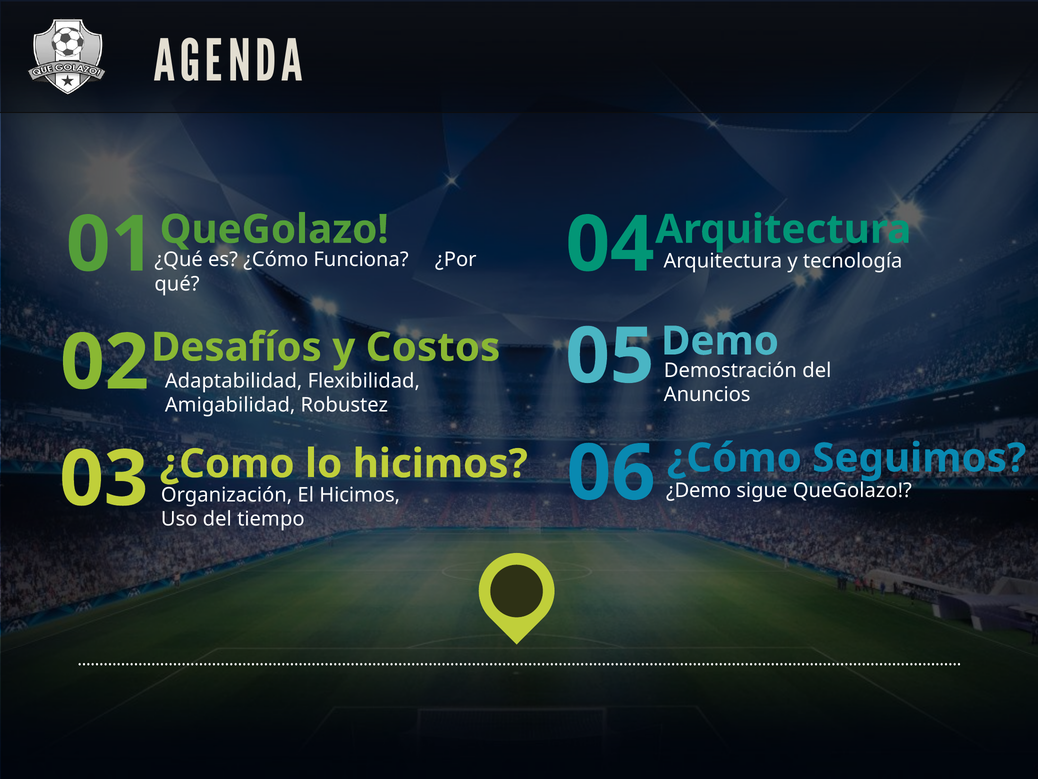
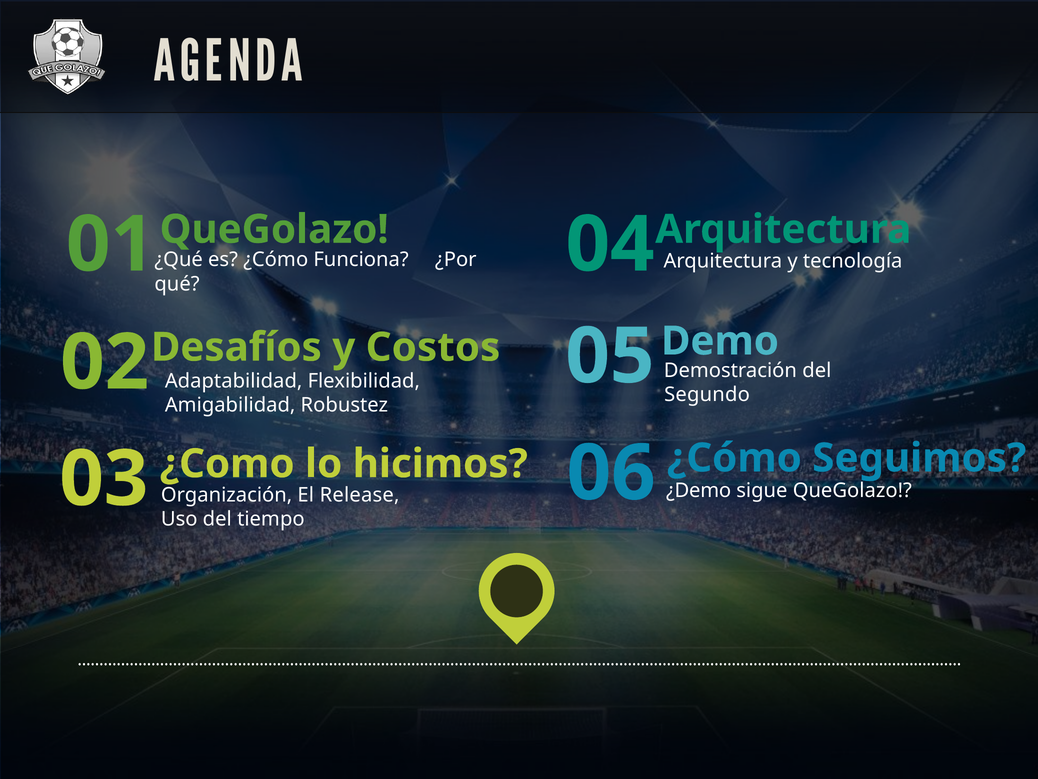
Anuncios: Anuncios -> Segundo
El Hicimos: Hicimos -> Release
